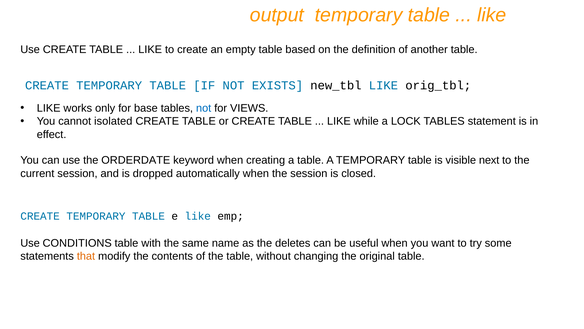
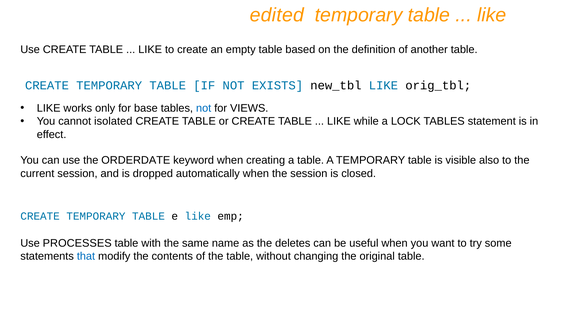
output: output -> edited
next: next -> also
CONDITIONS: CONDITIONS -> PROCESSES
that colour: orange -> blue
